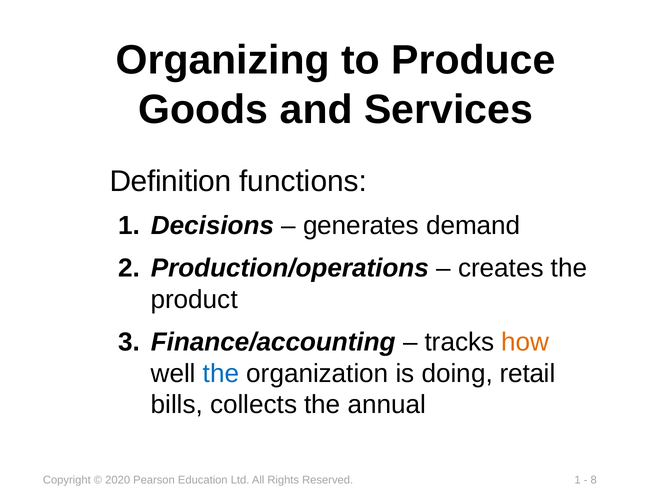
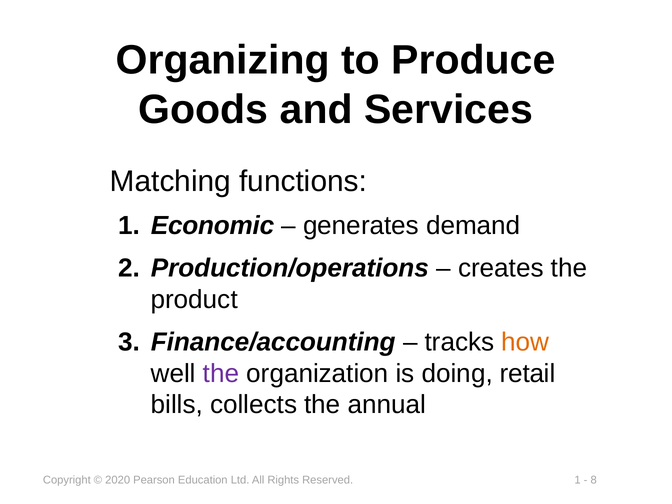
Definition: Definition -> Matching
Decisions: Decisions -> Economic
the at (221, 373) colour: blue -> purple
